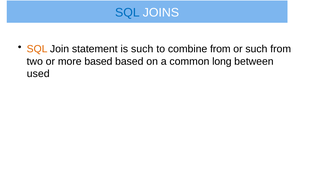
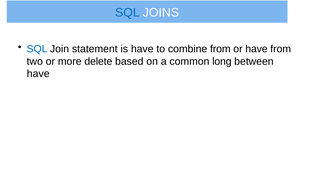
SQL at (37, 49) colour: orange -> blue
is such: such -> have
or such: such -> have
more based: based -> delete
used at (38, 74): used -> have
